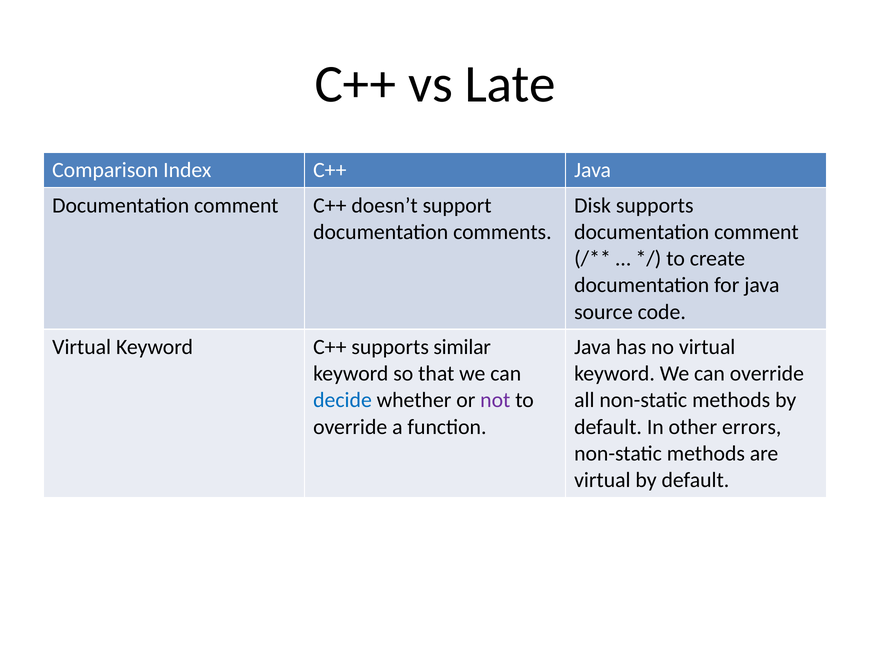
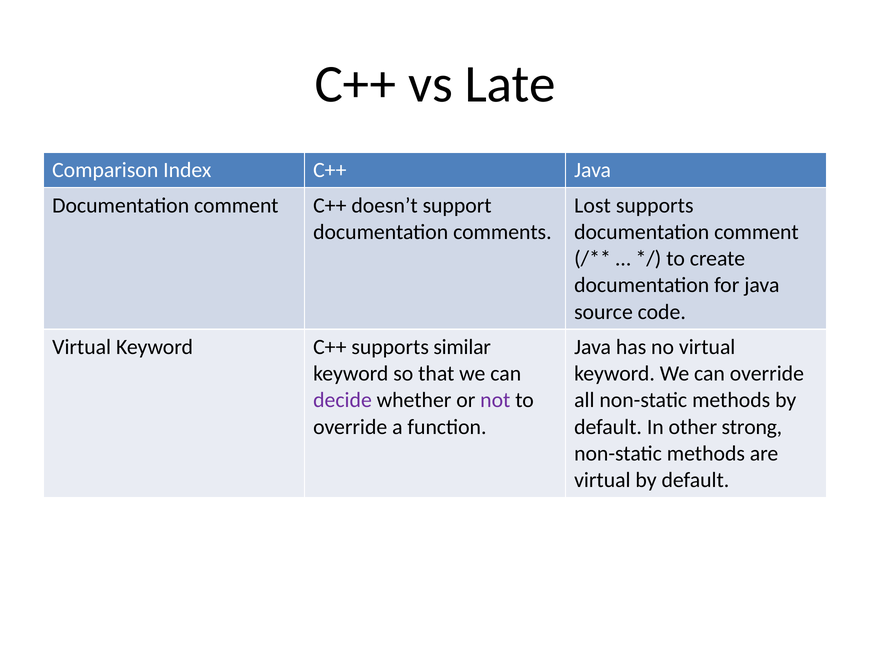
Disk: Disk -> Lost
decide colour: blue -> purple
errors: errors -> strong
